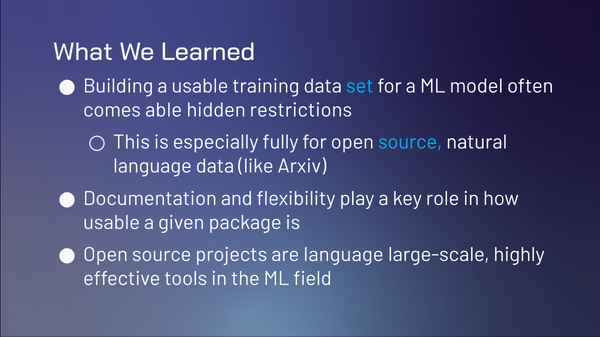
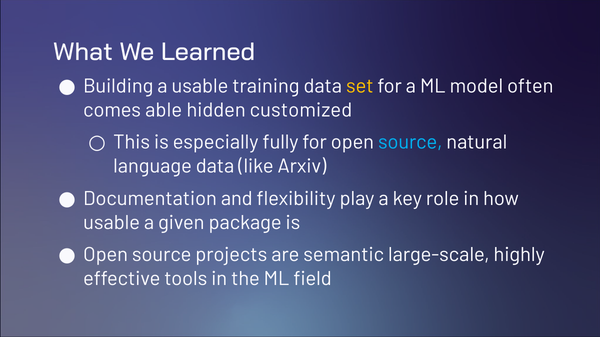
set colour: light blue -> yellow
restrictions: restrictions -> customized
are language: language -> semantic
